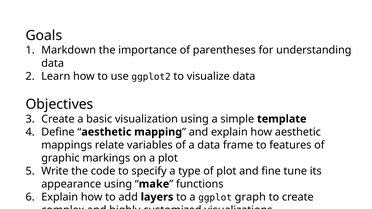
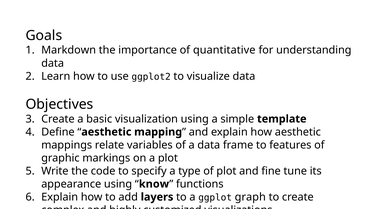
parentheses: parentheses -> quantitative
make: make -> know
